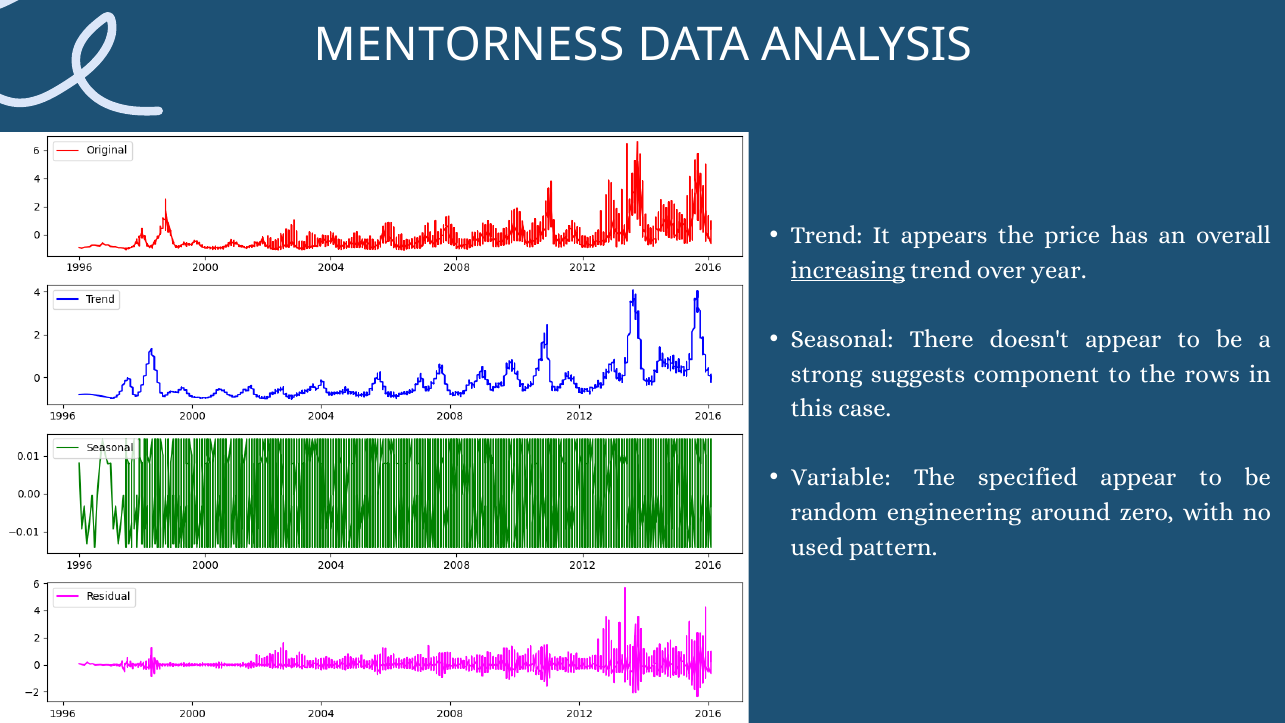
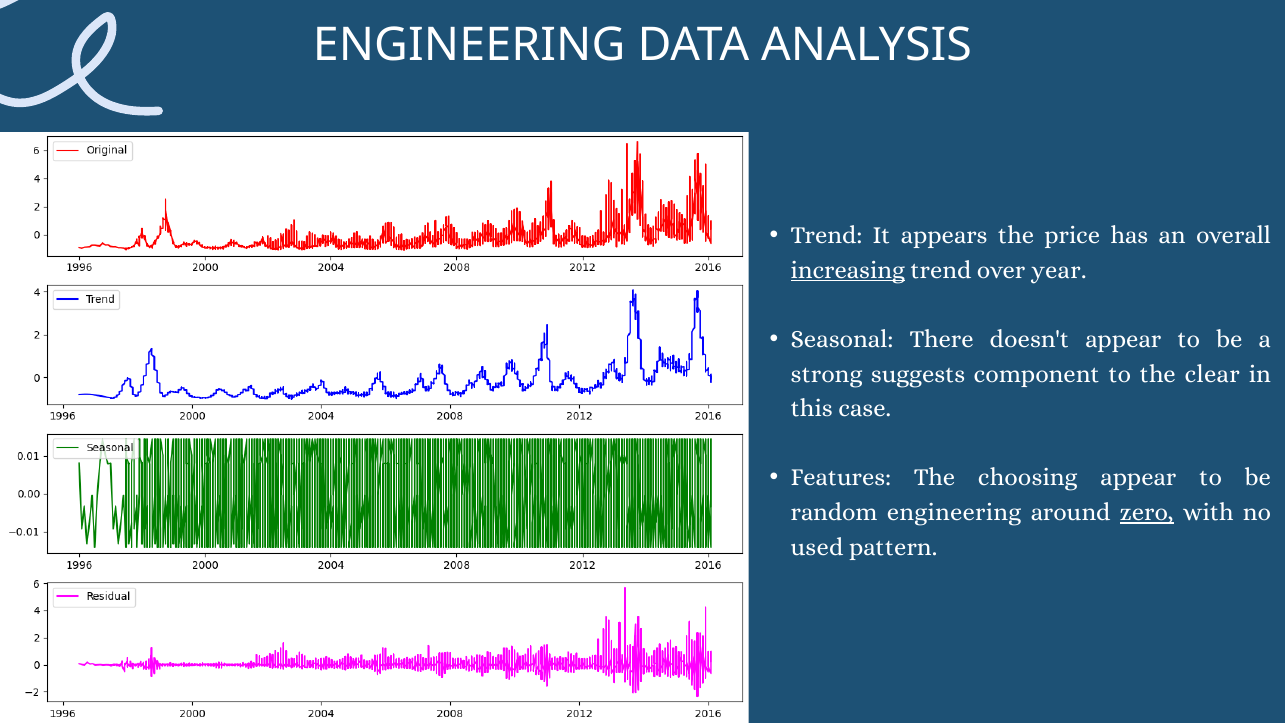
MENTORNESS at (469, 45): MENTORNESS -> ENGINEERING
rows: rows -> clear
Variable: Variable -> Features
specified: specified -> choosing
zero underline: none -> present
